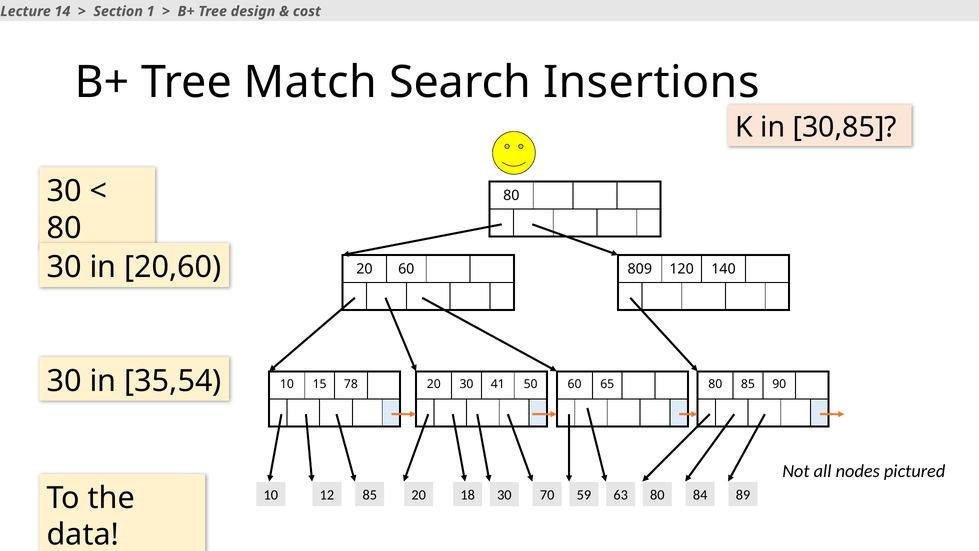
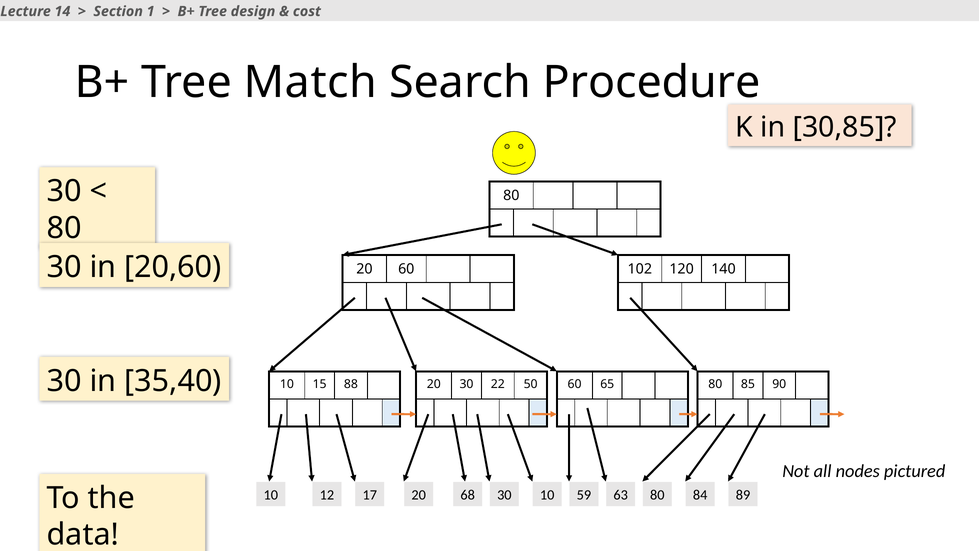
Insertions: Insertions -> Procedure
809: 809 -> 102
35,54: 35,54 -> 35,40
78: 78 -> 88
41: 41 -> 22
12 85: 85 -> 17
18: 18 -> 68
30 70: 70 -> 10
